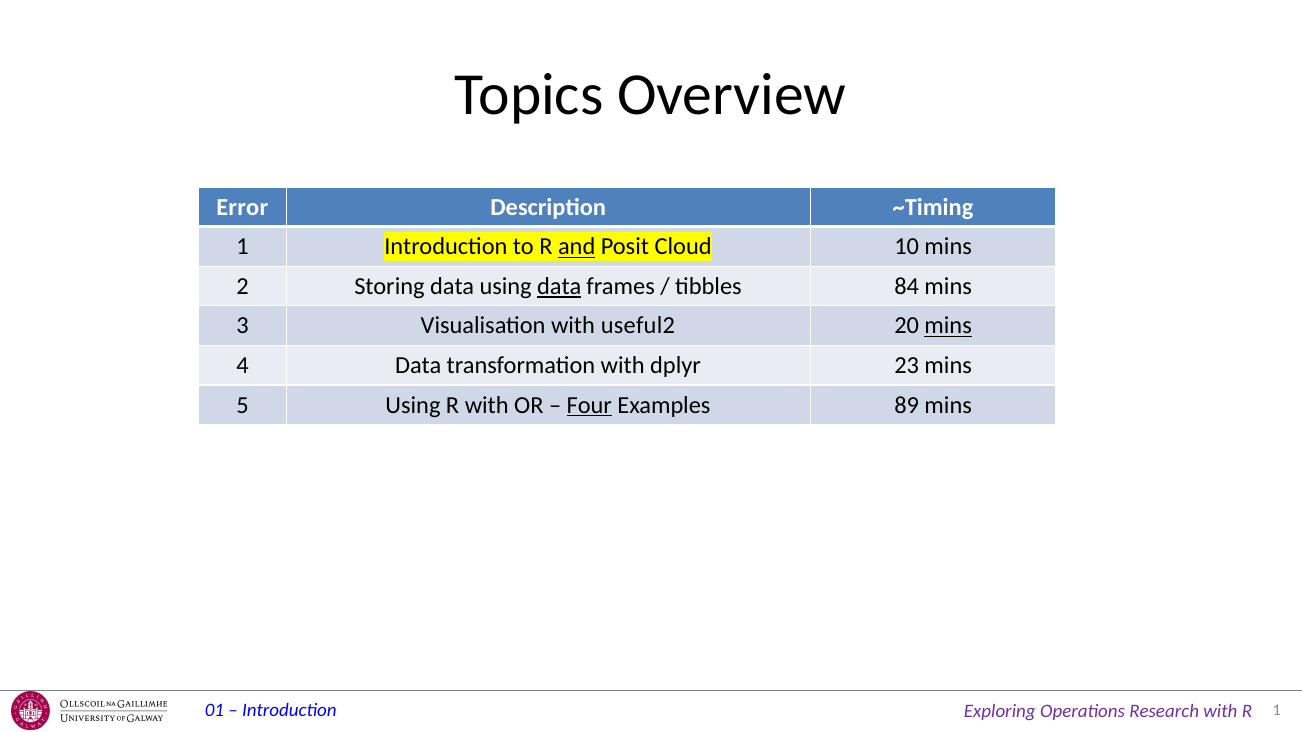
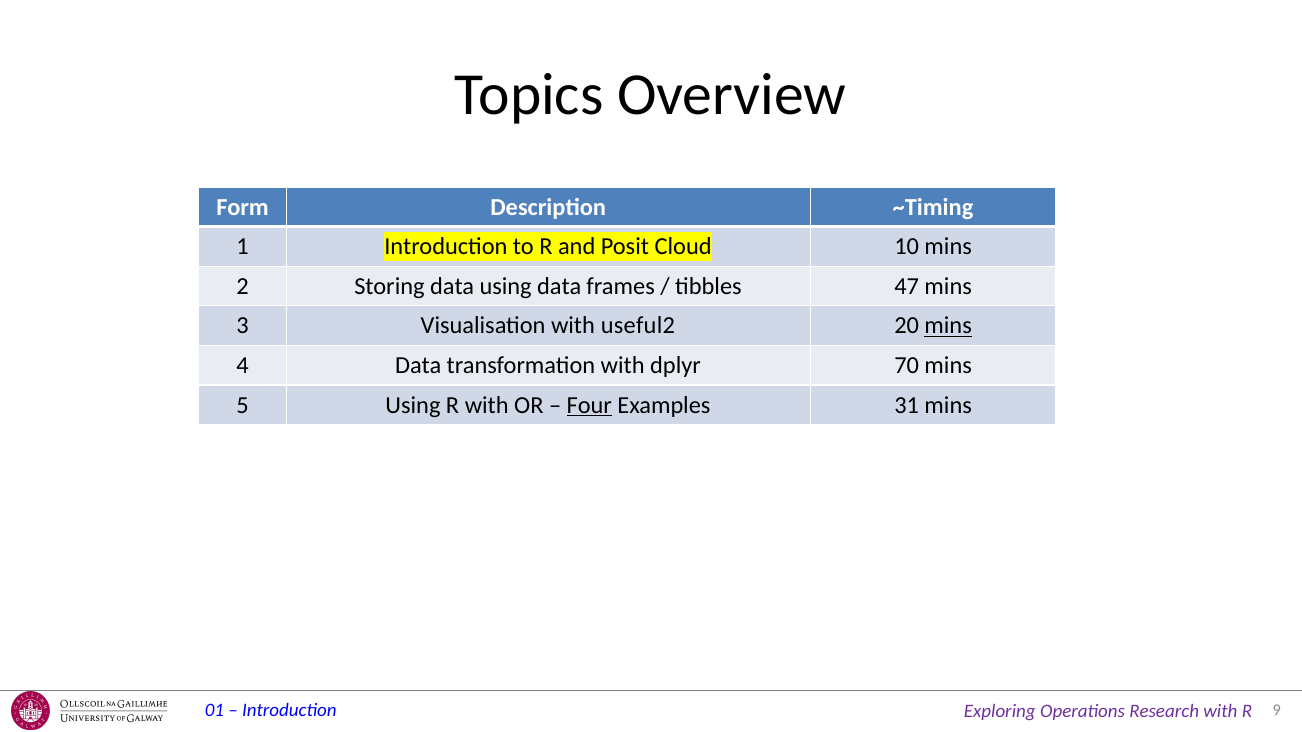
Error: Error -> Form
and underline: present -> none
data at (559, 286) underline: present -> none
84: 84 -> 47
23: 23 -> 70
89: 89 -> 31
R 1: 1 -> 9
